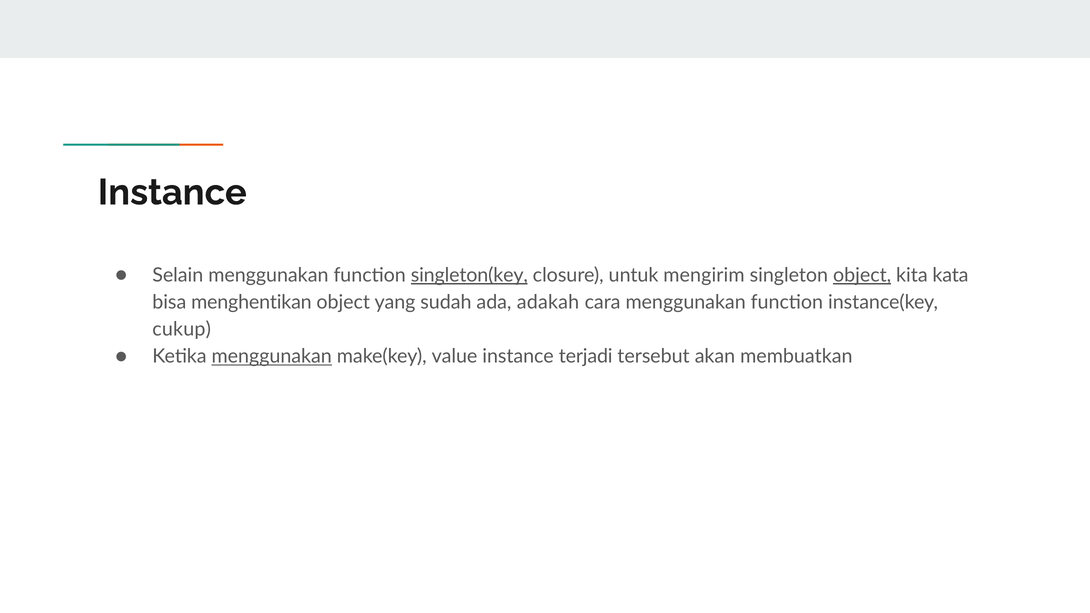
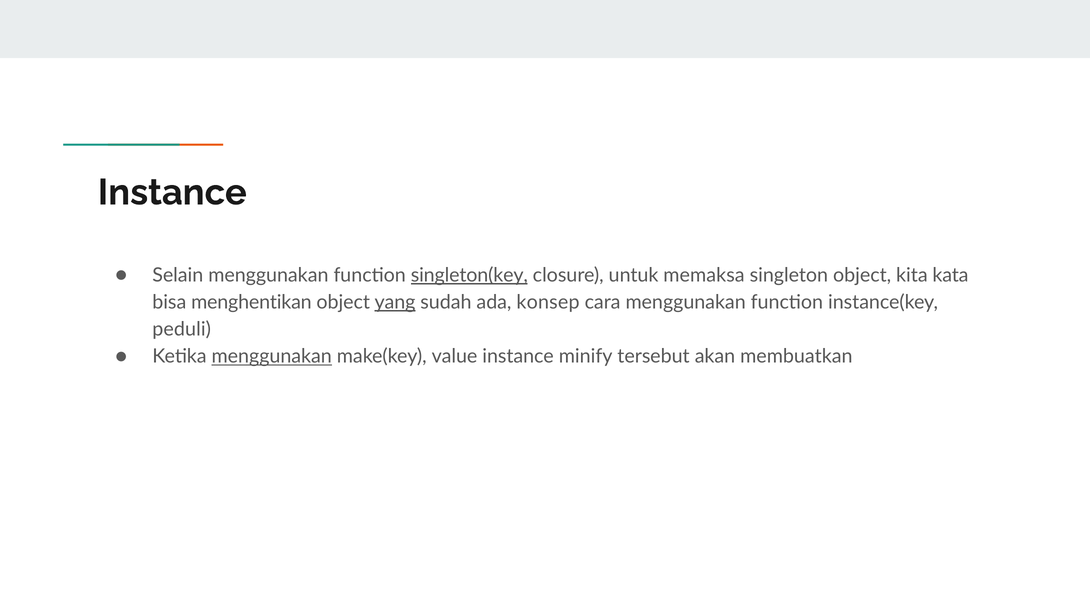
mengirim: mengirim -> memaksa
object at (862, 275) underline: present -> none
yang underline: none -> present
adakah: adakah -> konsep
cukup: cukup -> peduli
terjadi: terjadi -> minify
